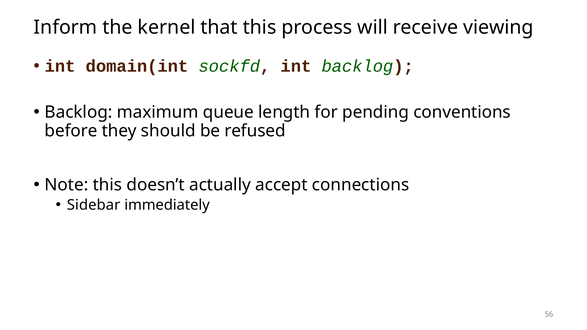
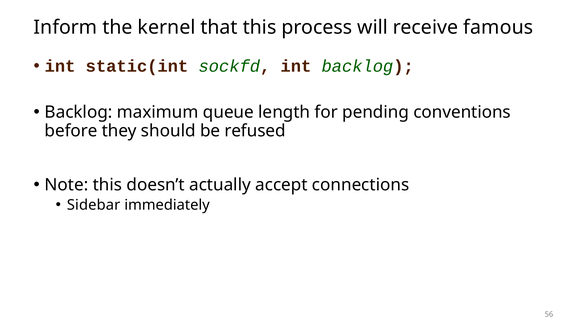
viewing: viewing -> famous
domain(int: domain(int -> static(int
